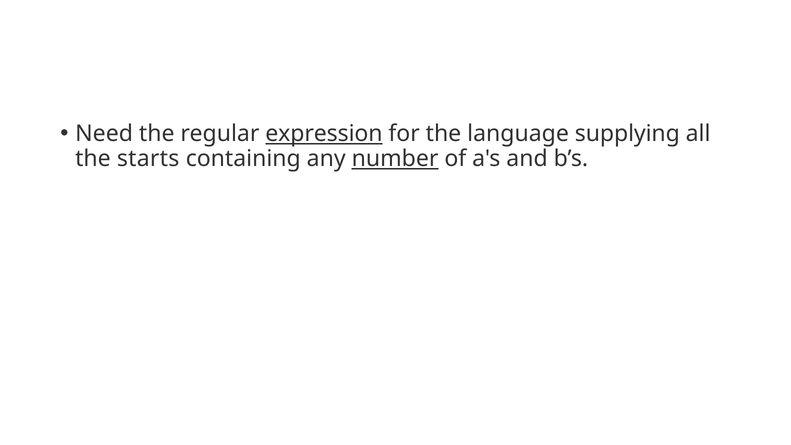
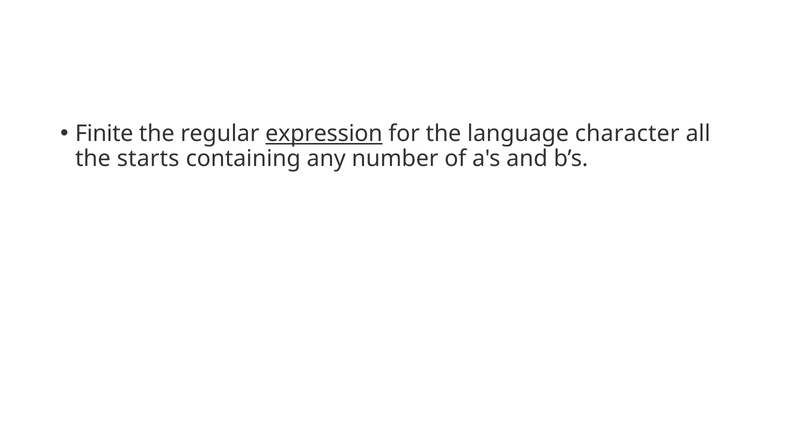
Need: Need -> Finite
supplying: supplying -> character
number underline: present -> none
